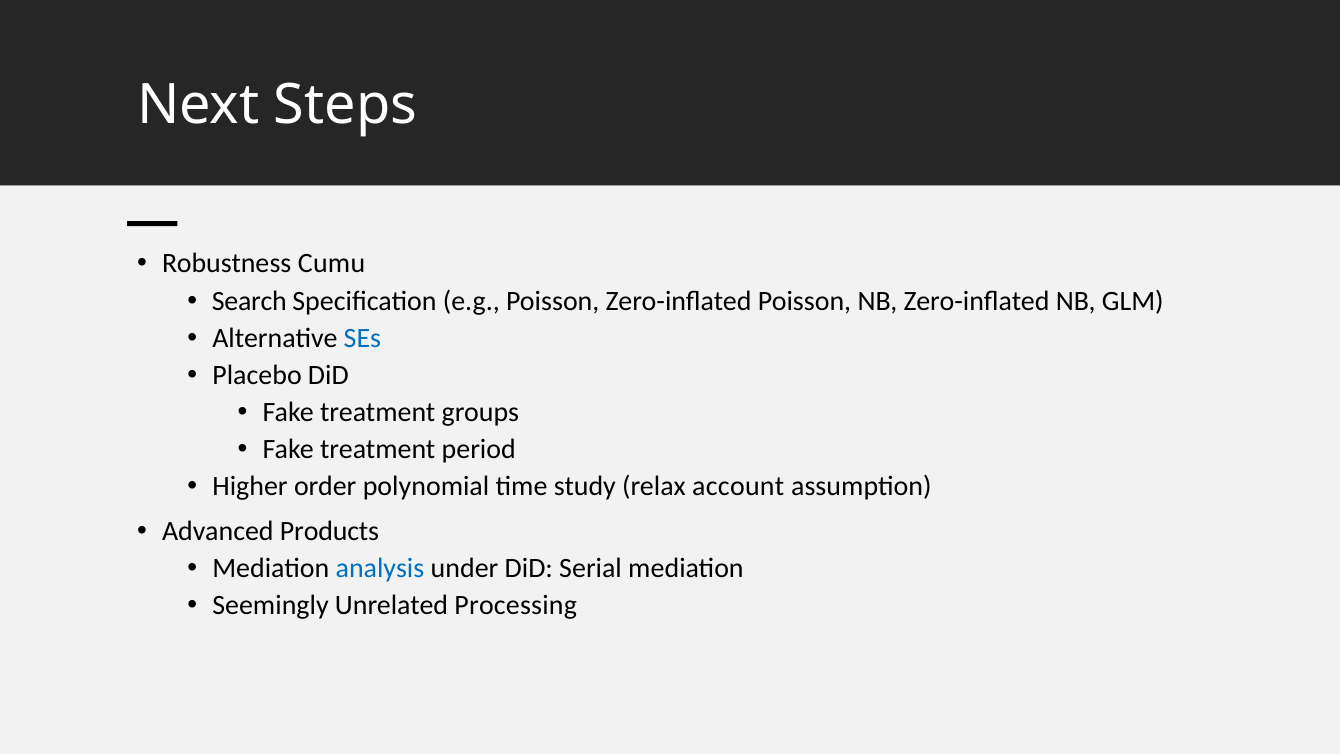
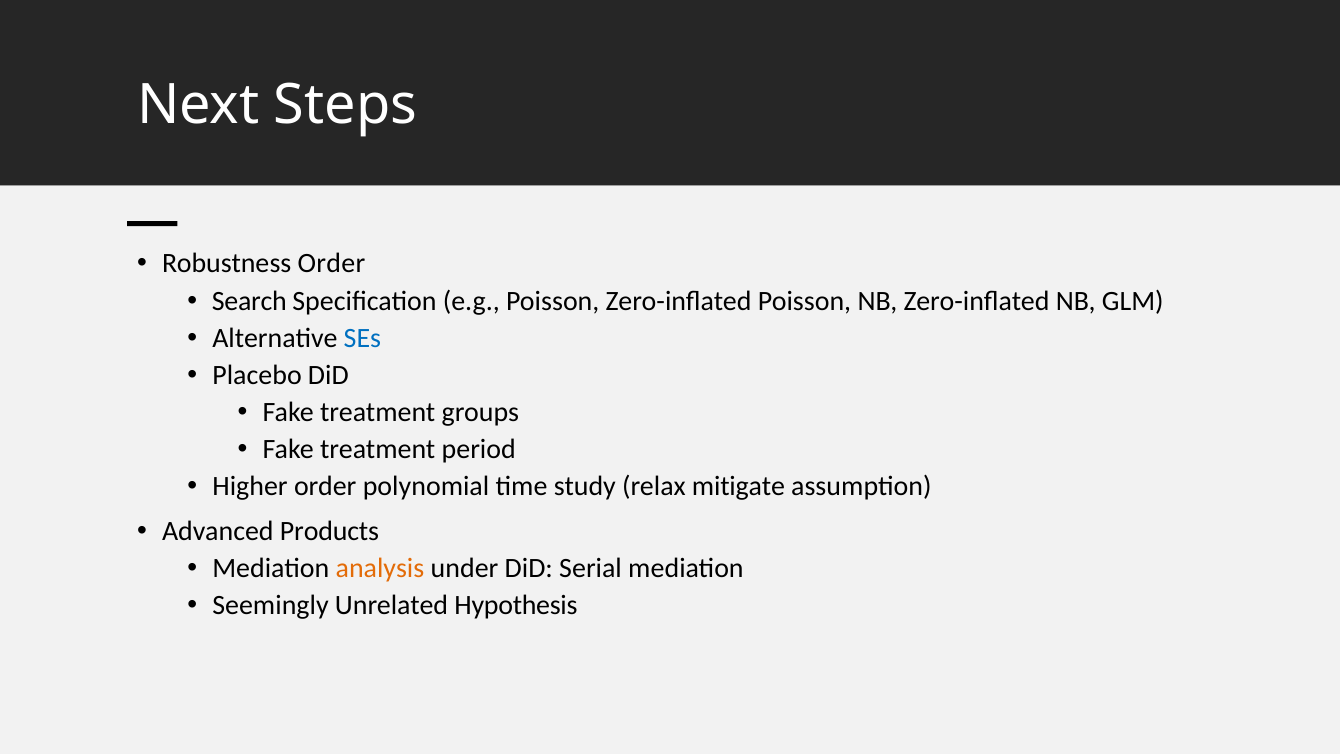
Robustness Cumu: Cumu -> Order
account: account -> mitigate
analysis colour: blue -> orange
Processing: Processing -> Hypothesis
